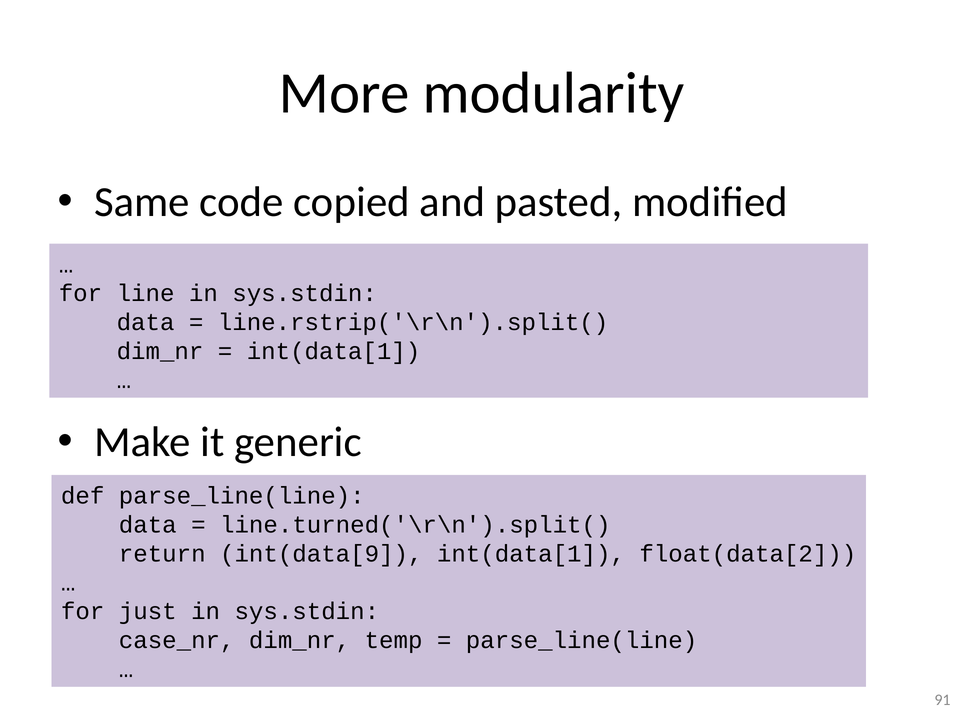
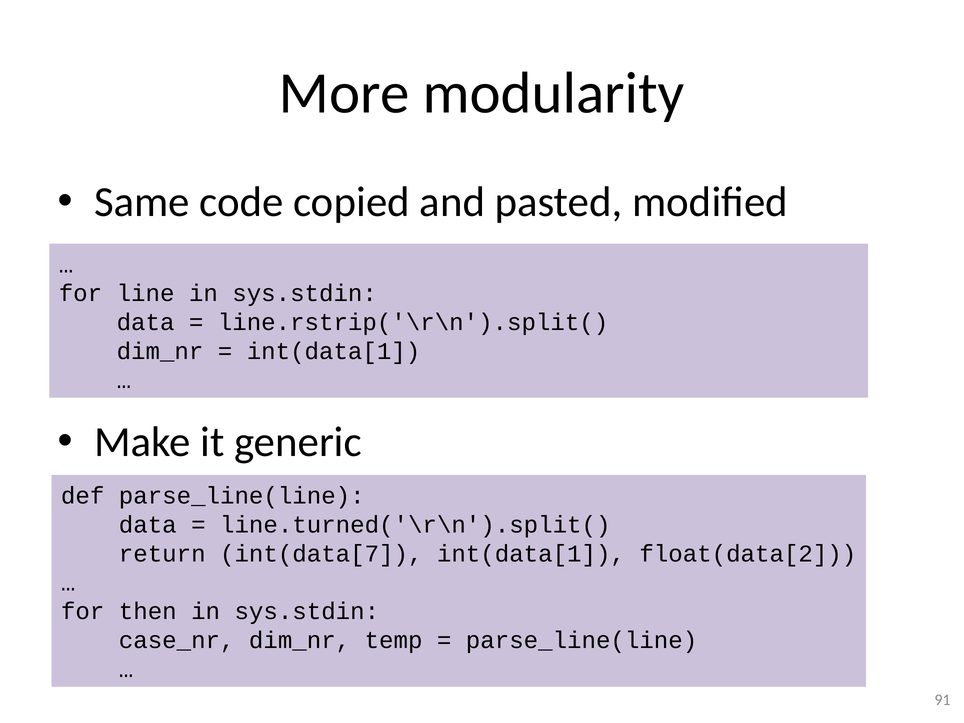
int(data[9: int(data[9 -> int(data[7
just: just -> then
